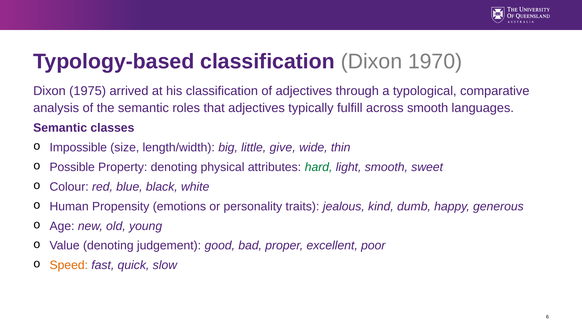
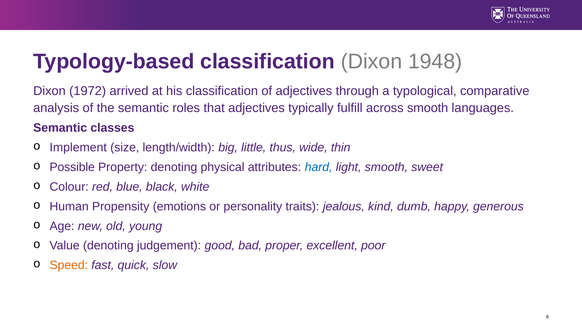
1970: 1970 -> 1948
1975: 1975 -> 1972
Impossible: Impossible -> Implement
give: give -> thus
hard colour: green -> blue
